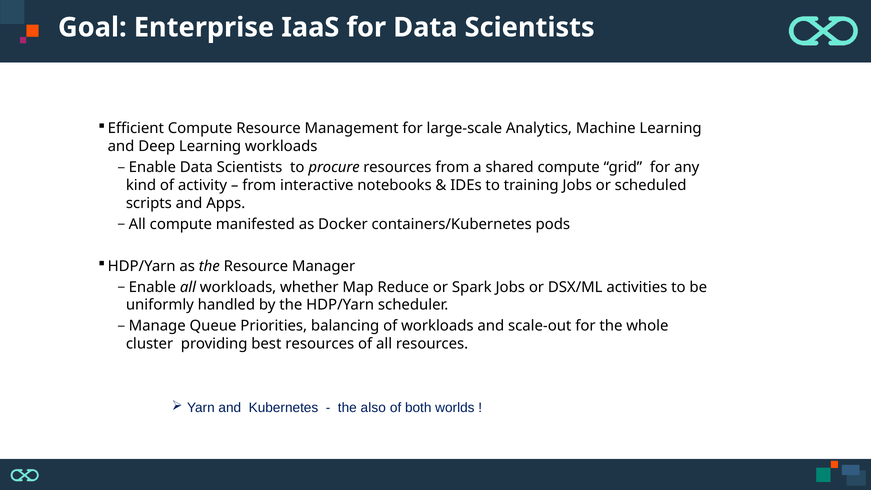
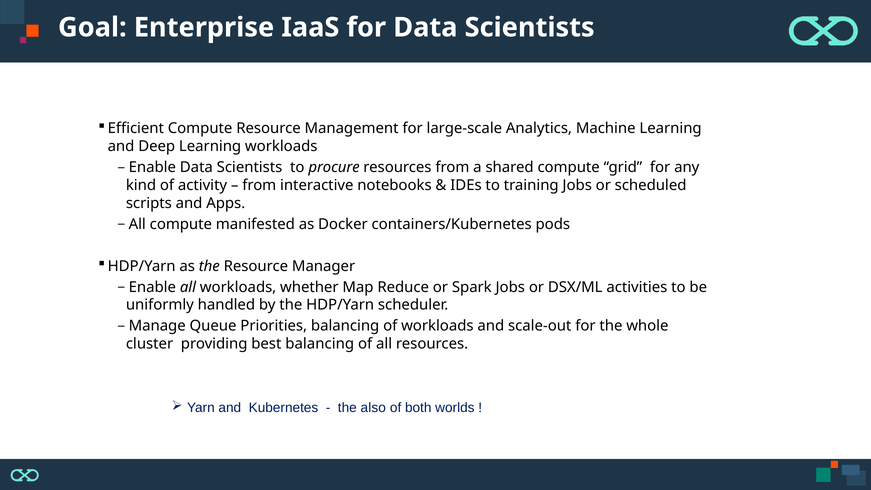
best resources: resources -> balancing
